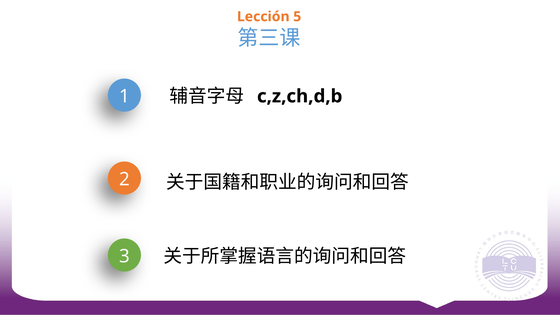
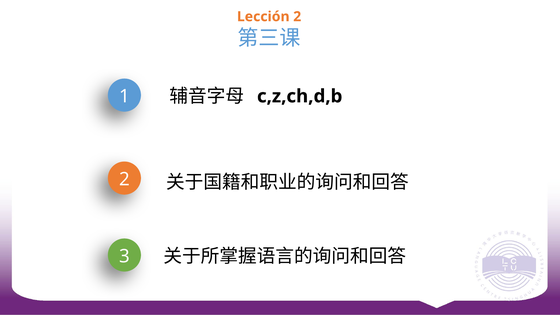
Lección 5: 5 -> 2
